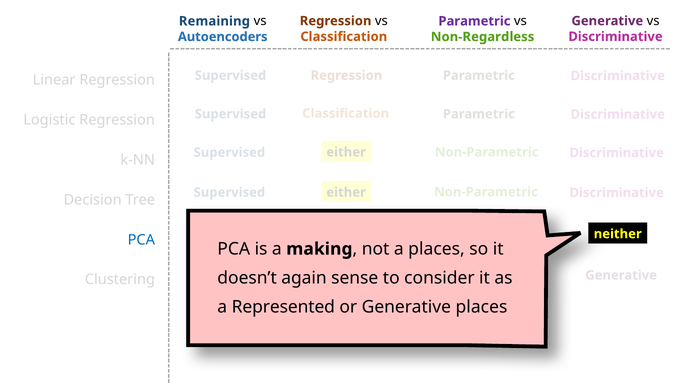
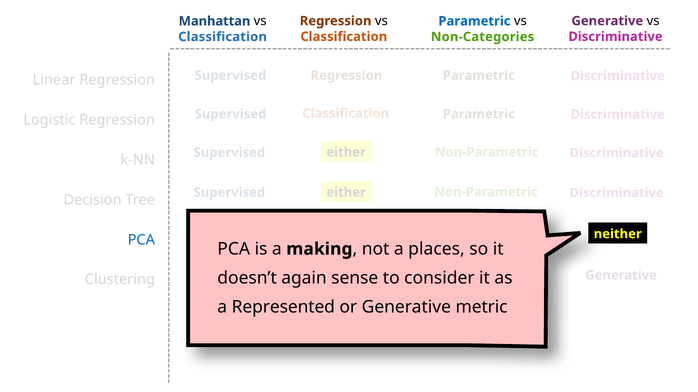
Remaining: Remaining -> Manhattan
Parametric at (474, 21) colour: purple -> blue
Autoencoders at (223, 37): Autoencoders -> Classification
Non-Regardless: Non-Regardless -> Non-Categories
Generative places: places -> metric
